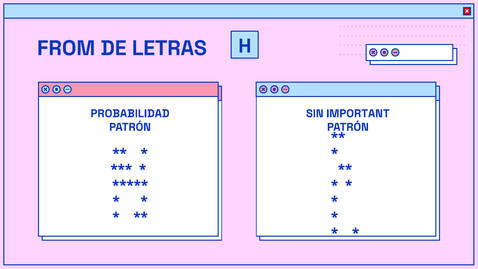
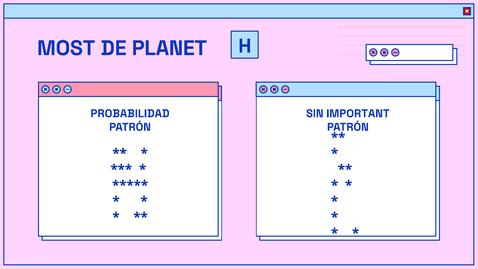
FROM: FROM -> MOST
LETRAS: LETRAS -> PLANET
